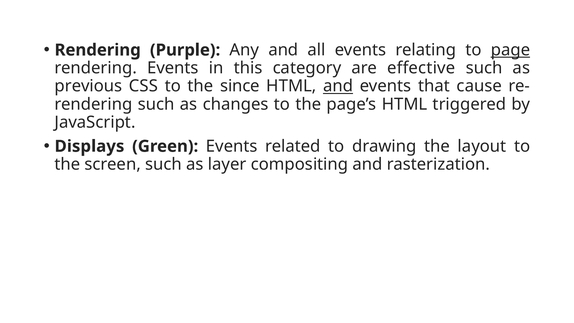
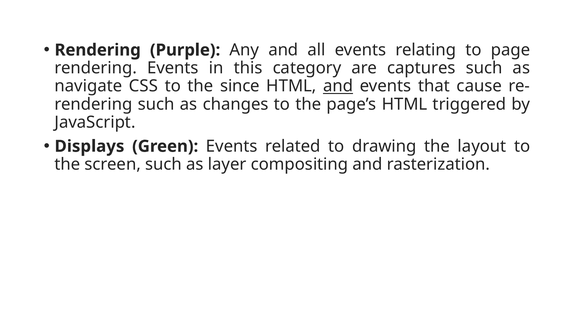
page underline: present -> none
effective: effective -> captures
previous: previous -> navigate
